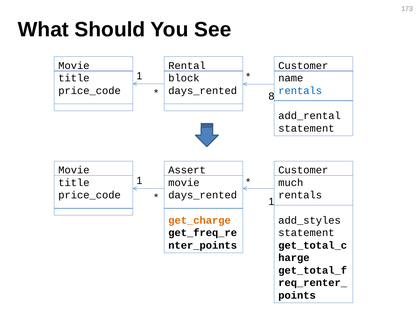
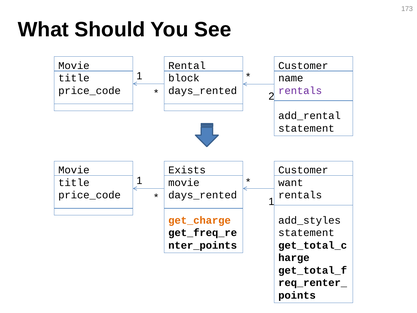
8: 8 -> 2
rentals at (300, 91) colour: blue -> purple
Assert: Assert -> Exists
much: much -> want
